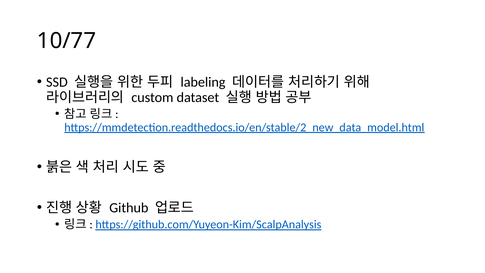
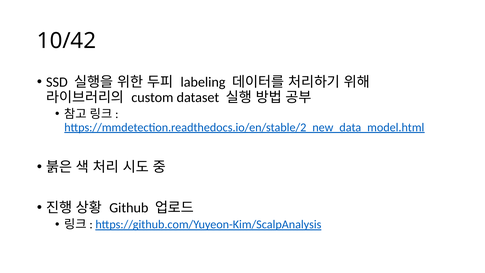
10/77: 10/77 -> 10/42
